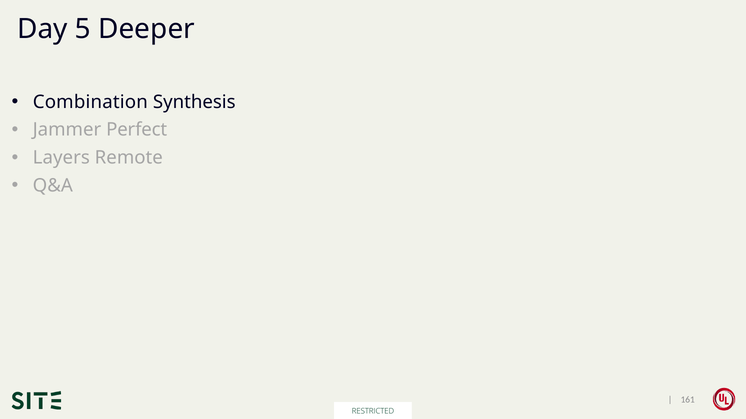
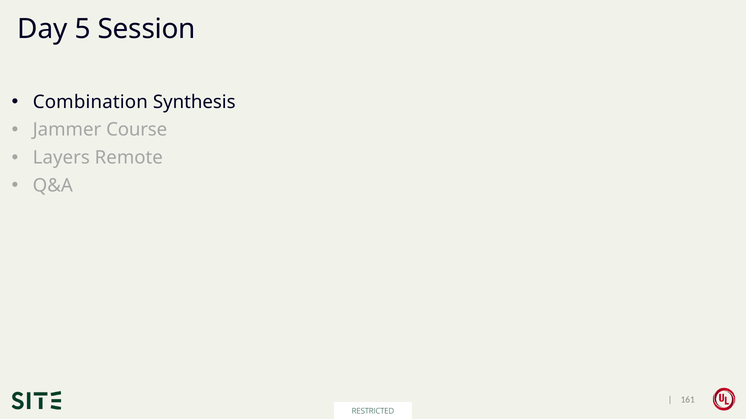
Deeper: Deeper -> Session
Perfect: Perfect -> Course
